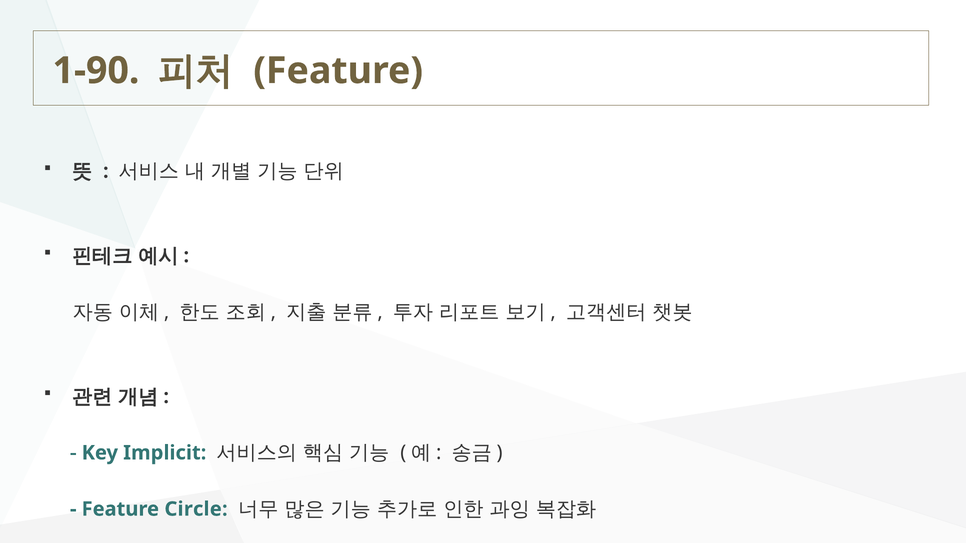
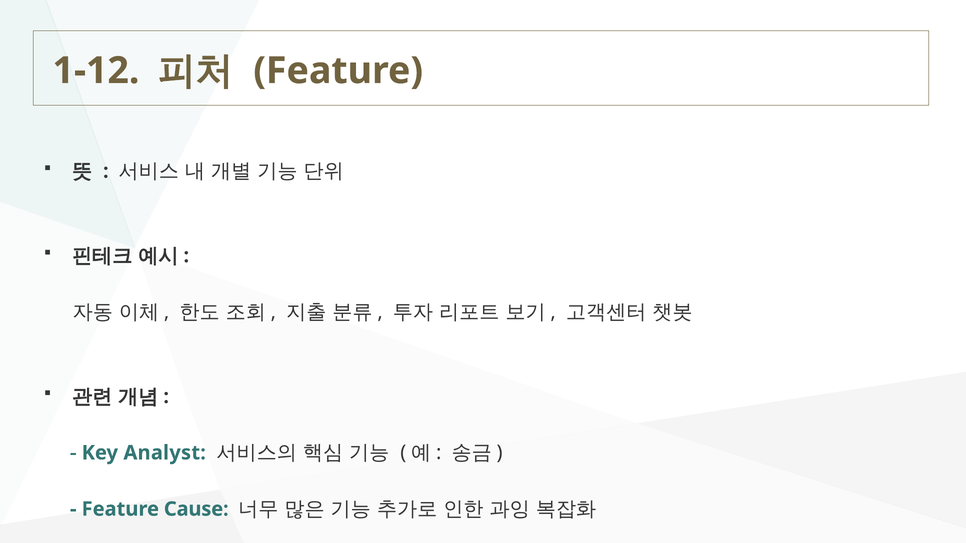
1-90: 1-90 -> 1-12
Implicit: Implicit -> Analyst
Circle: Circle -> Cause
